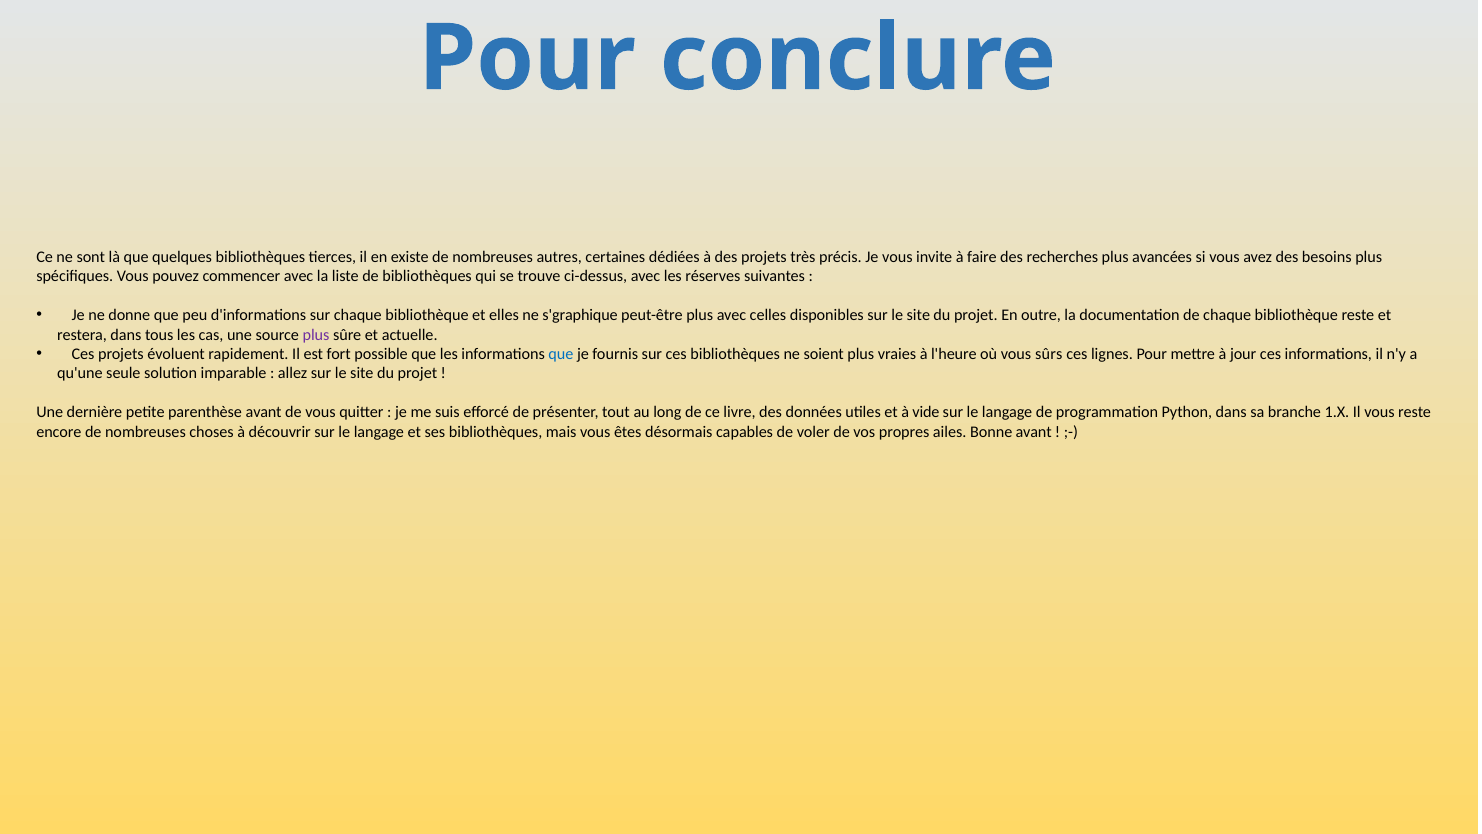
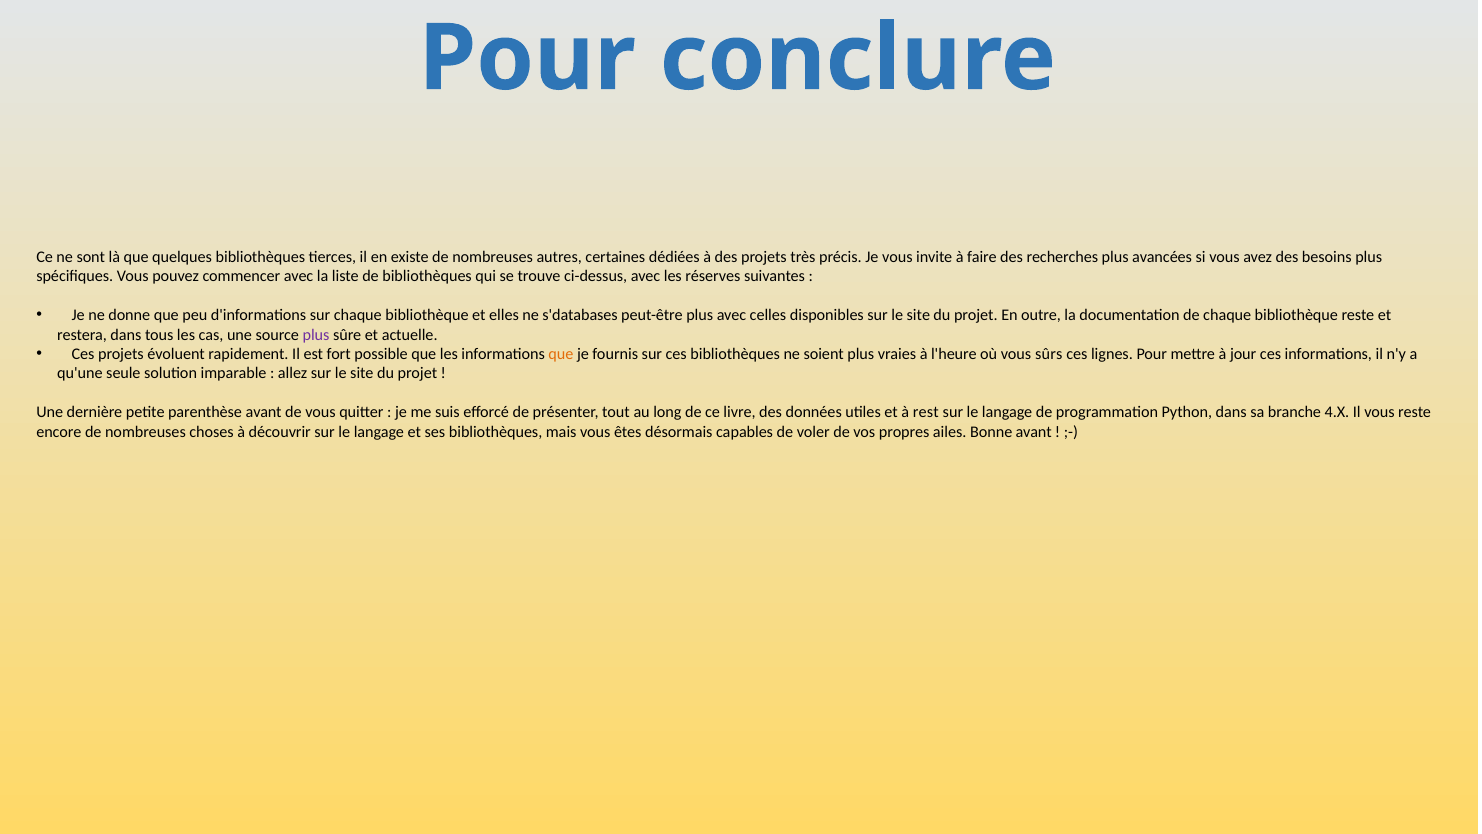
s'graphique: s'graphique -> s'databases
que at (561, 354) colour: blue -> orange
vide: vide -> rest
1.X: 1.X -> 4.X
